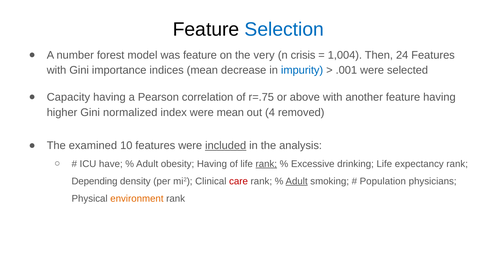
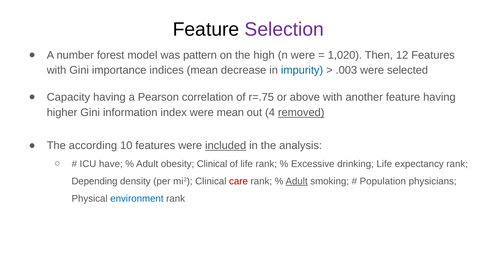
Selection colour: blue -> purple
was feature: feature -> pattern
very: very -> high
n crisis: crisis -> were
1,004: 1,004 -> 1,020
24: 24 -> 12
.001: .001 -> .003
normalized: normalized -> information
removed underline: none -> present
examined: examined -> according
obesity Having: Having -> Clinical
rank at (266, 164) underline: present -> none
environment colour: orange -> blue
